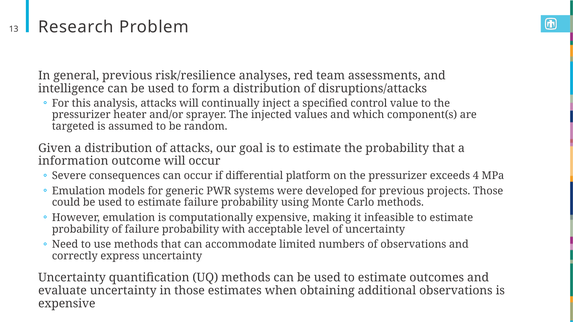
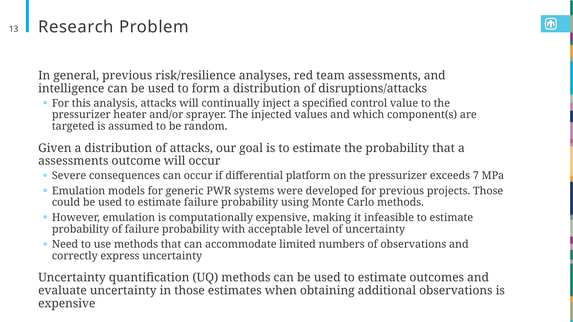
information at (73, 161): information -> assessments
4: 4 -> 7
